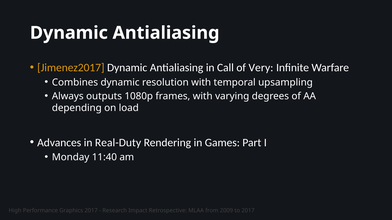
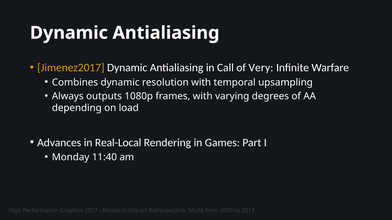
Real-Duty: Real-Duty -> Real-Local
